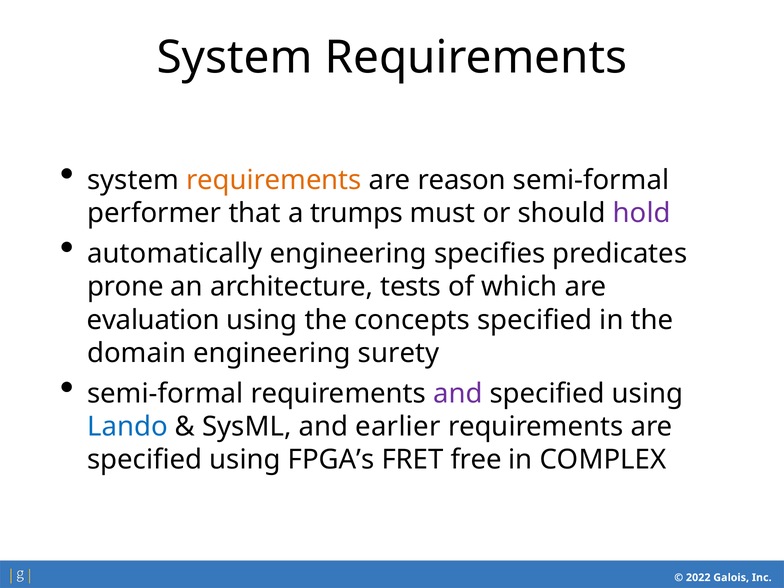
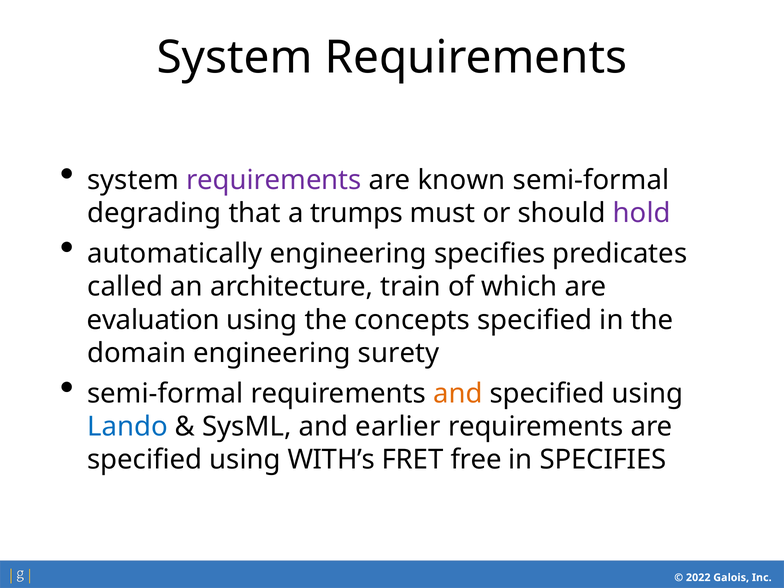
requirements at (274, 180) colour: orange -> purple
reason: reason -> known
performer: performer -> degrading
prone: prone -> called
tests: tests -> train
and at (458, 394) colour: purple -> orange
FPGA’s: FPGA’s -> WITH’s
in COMPLEX: COMPLEX -> SPECIFIES
